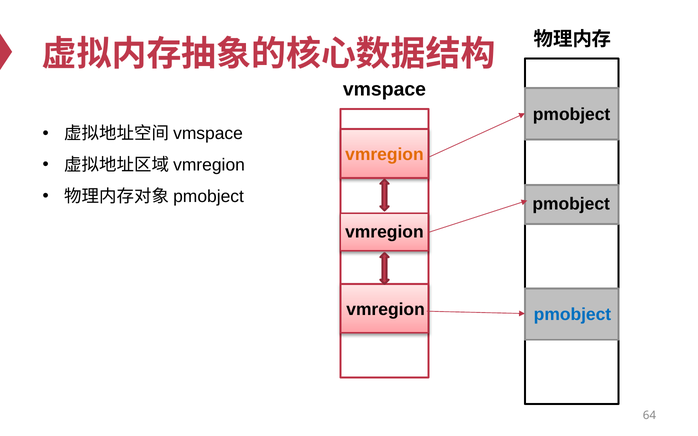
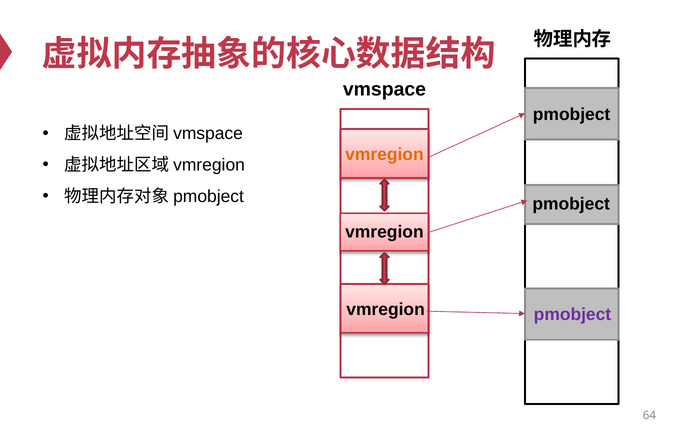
pmobject at (572, 315) colour: blue -> purple
